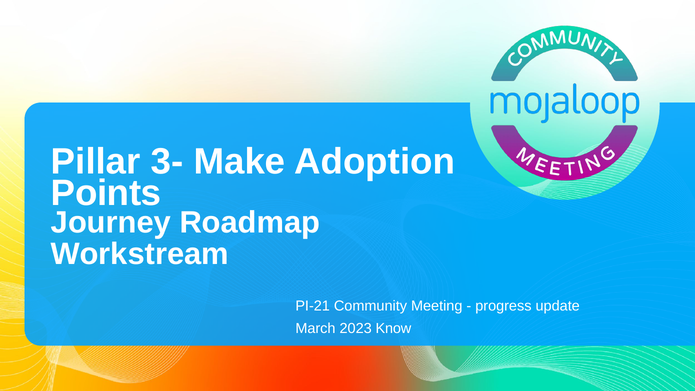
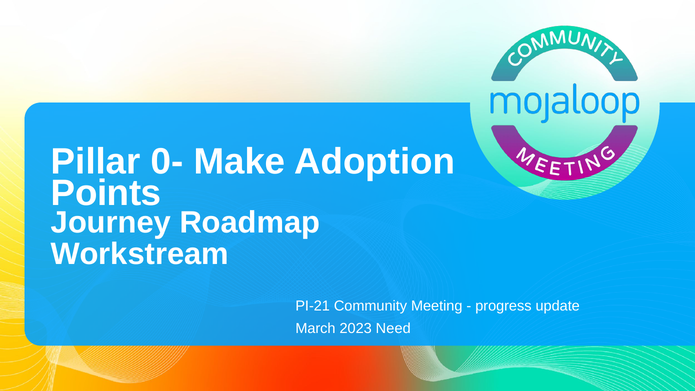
3-: 3- -> 0-
Know: Know -> Need
